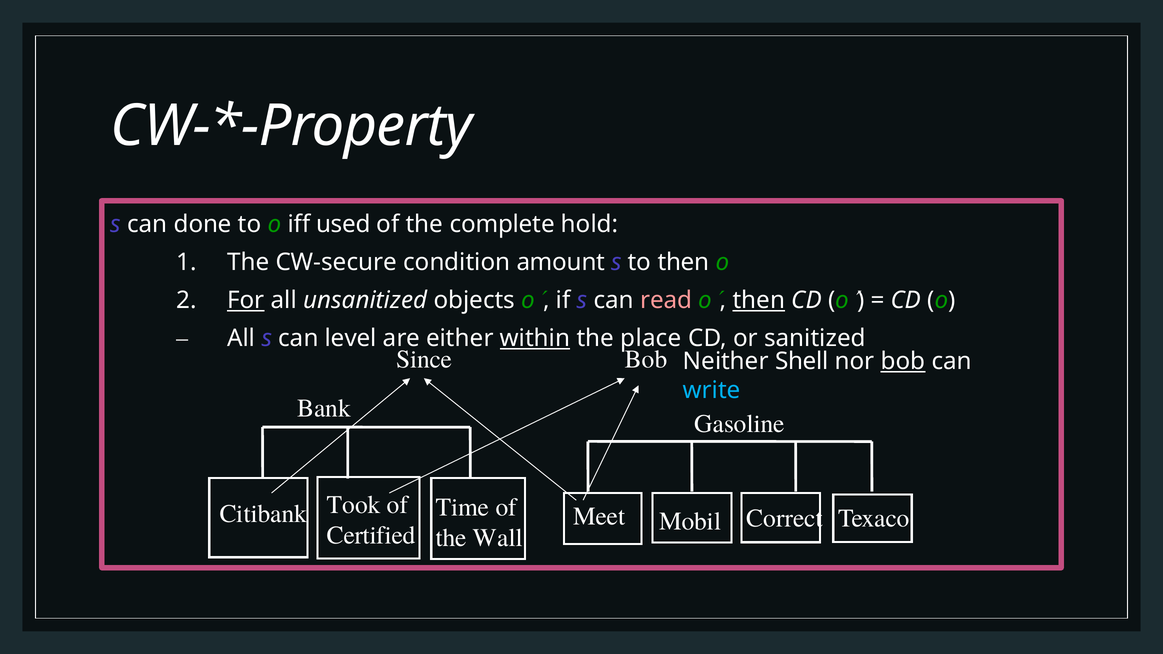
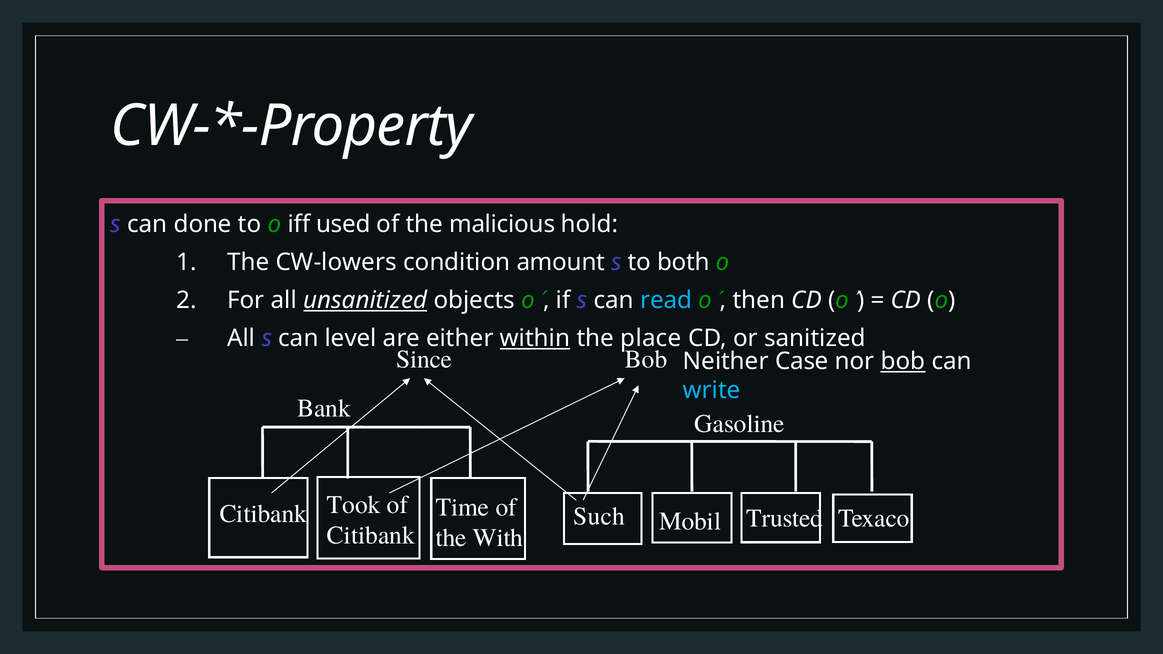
complete: complete -> malicious
CW-secure: CW-secure -> CW-lowers
to then: then -> both
For underline: present -> none
unsanitized underline: none -> present
read colour: pink -> light blue
then at (759, 300) underline: present -> none
Shell: Shell -> Case
Meet: Meet -> Such
Correct: Correct -> Trusted
Certified at (371, 536): Certified -> Citibank
Wall: Wall -> With
